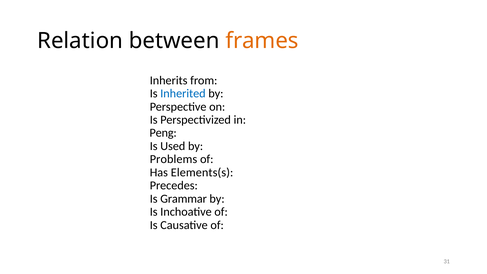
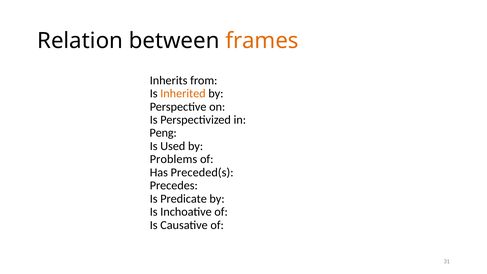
Inherited colour: blue -> orange
Elements(s: Elements(s -> Preceded(s
Grammar: Grammar -> Predicate
